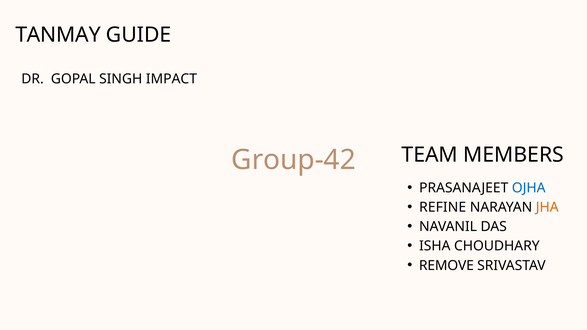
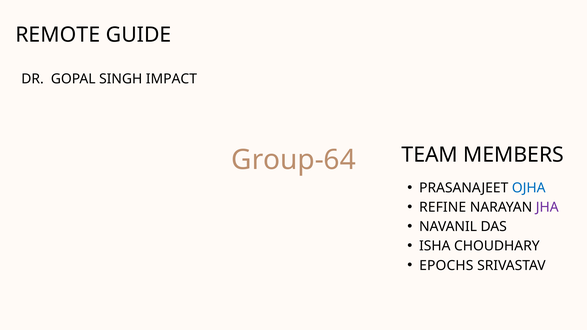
TANMAY: TANMAY -> REMOTE
Group-42: Group-42 -> Group-64
JHA colour: orange -> purple
REMOVE: REMOVE -> EPOCHS
